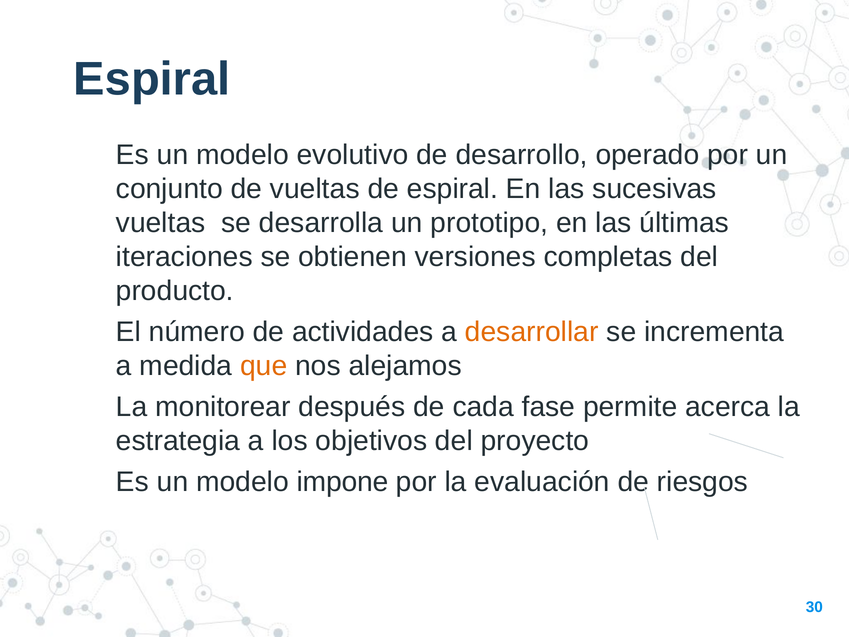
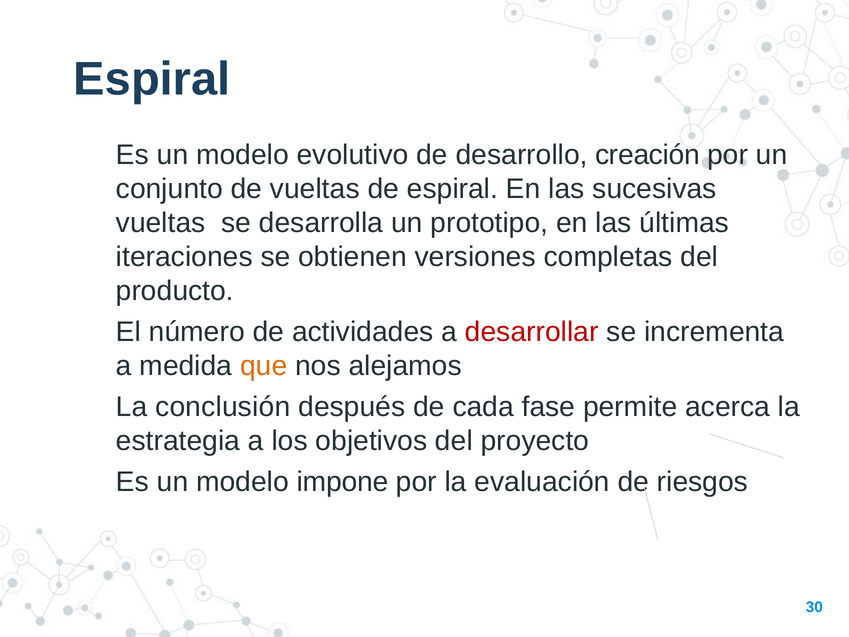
operado: operado -> creación
desarrollar colour: orange -> red
monitorear: monitorear -> conclusión
